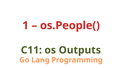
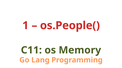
Outputs: Outputs -> Memory
